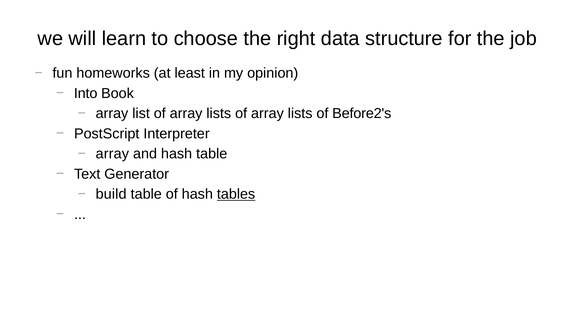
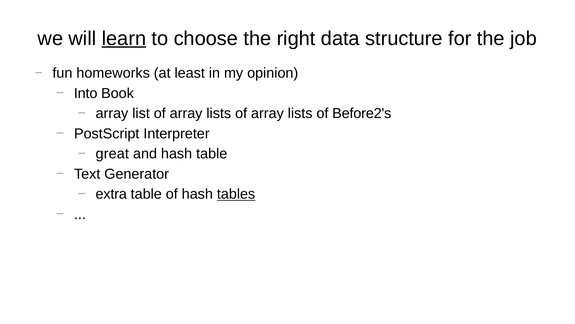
learn underline: none -> present
array at (112, 154): array -> great
build: build -> extra
